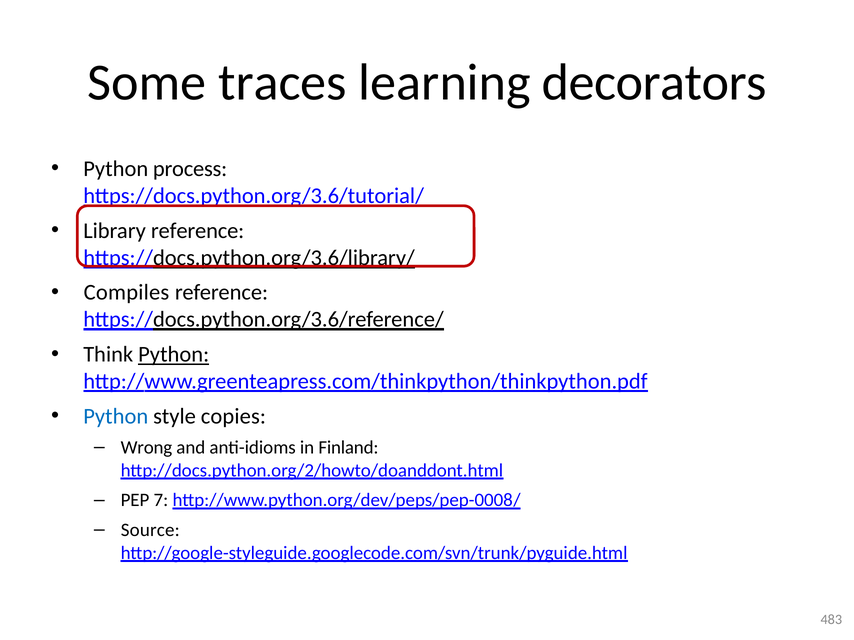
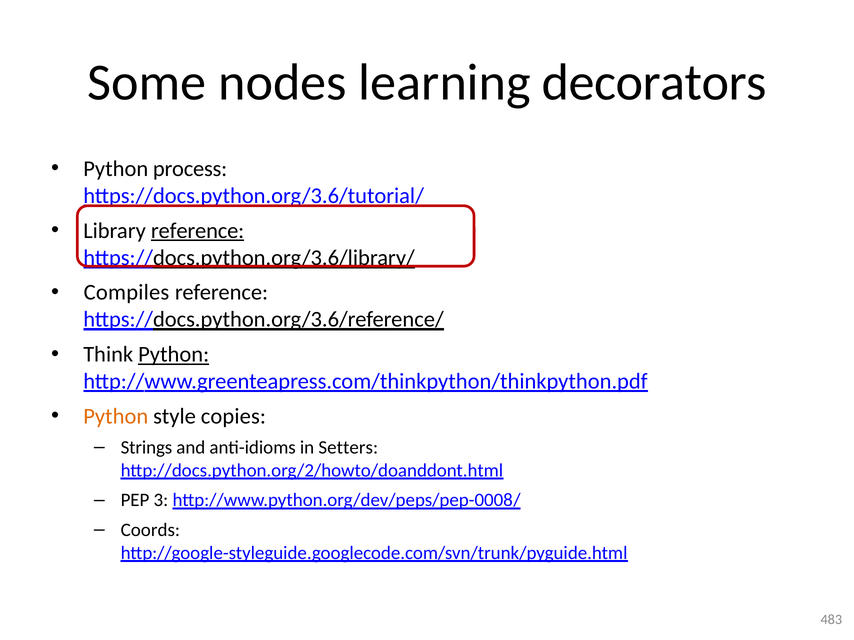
traces: traces -> nodes
reference at (198, 231) underline: none -> present
Python at (116, 417) colour: blue -> orange
Wrong: Wrong -> Strings
Finland: Finland -> Setters
7: 7 -> 3
Source: Source -> Coords
